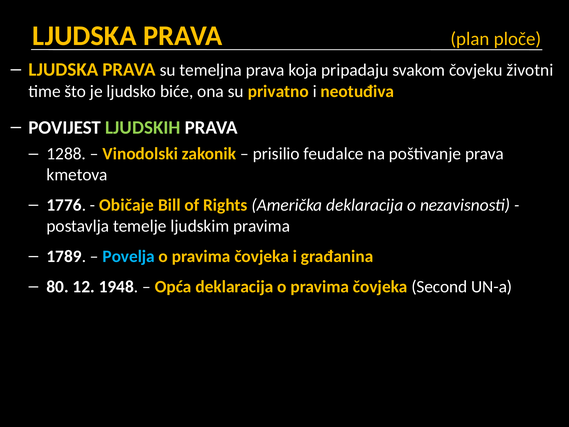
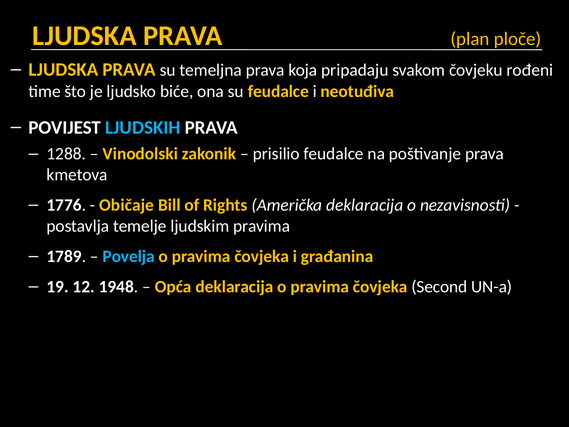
životni: životni -> rođeni
su privatno: privatno -> feudalce
LJUDSKIH colour: light green -> light blue
80: 80 -> 19
